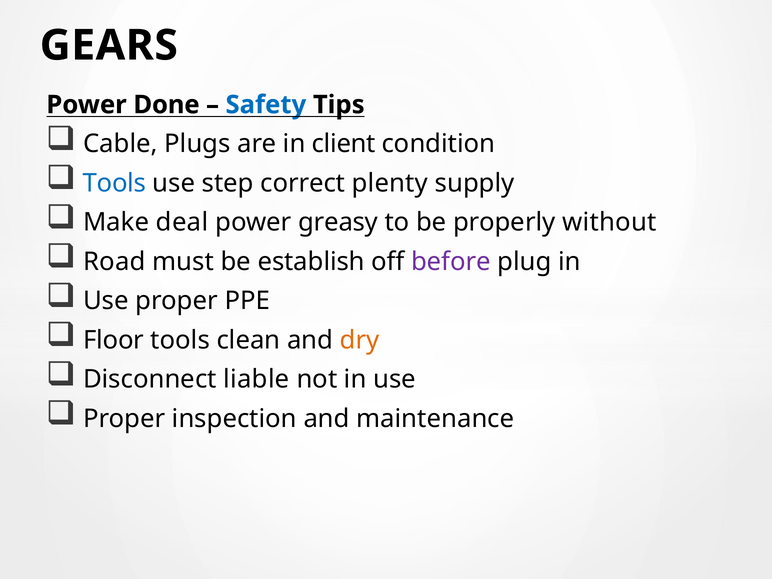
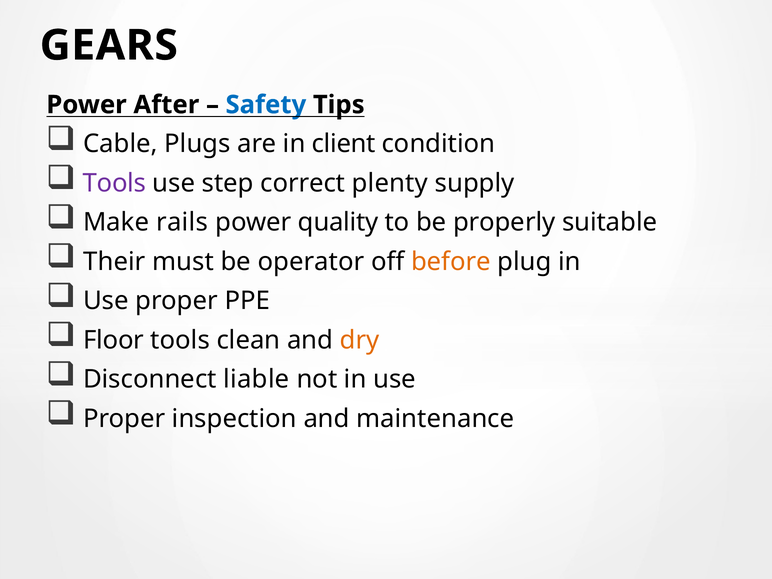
Done: Done -> After
Tools at (114, 183) colour: blue -> purple
deal: deal -> rails
greasy: greasy -> quality
without: without -> suitable
Road: Road -> Their
establish: establish -> operator
before colour: purple -> orange
